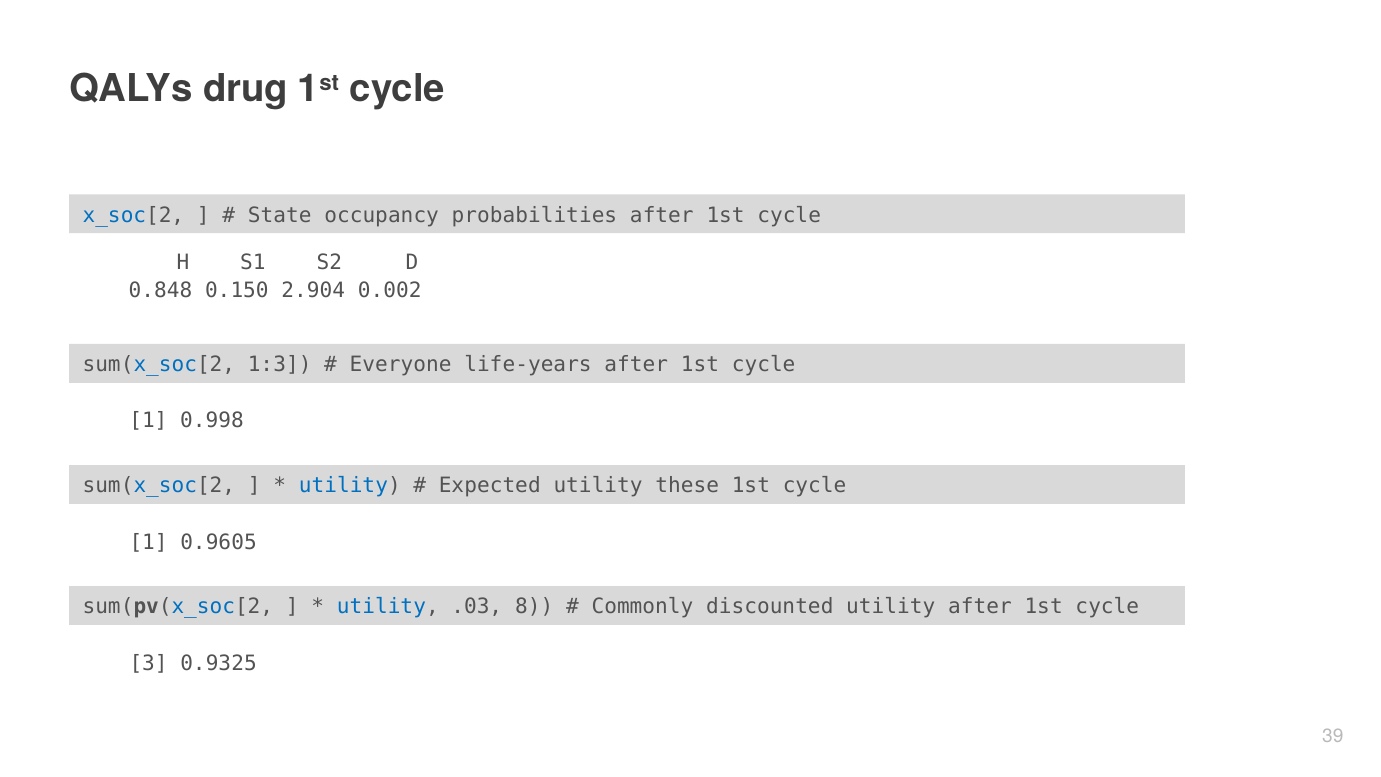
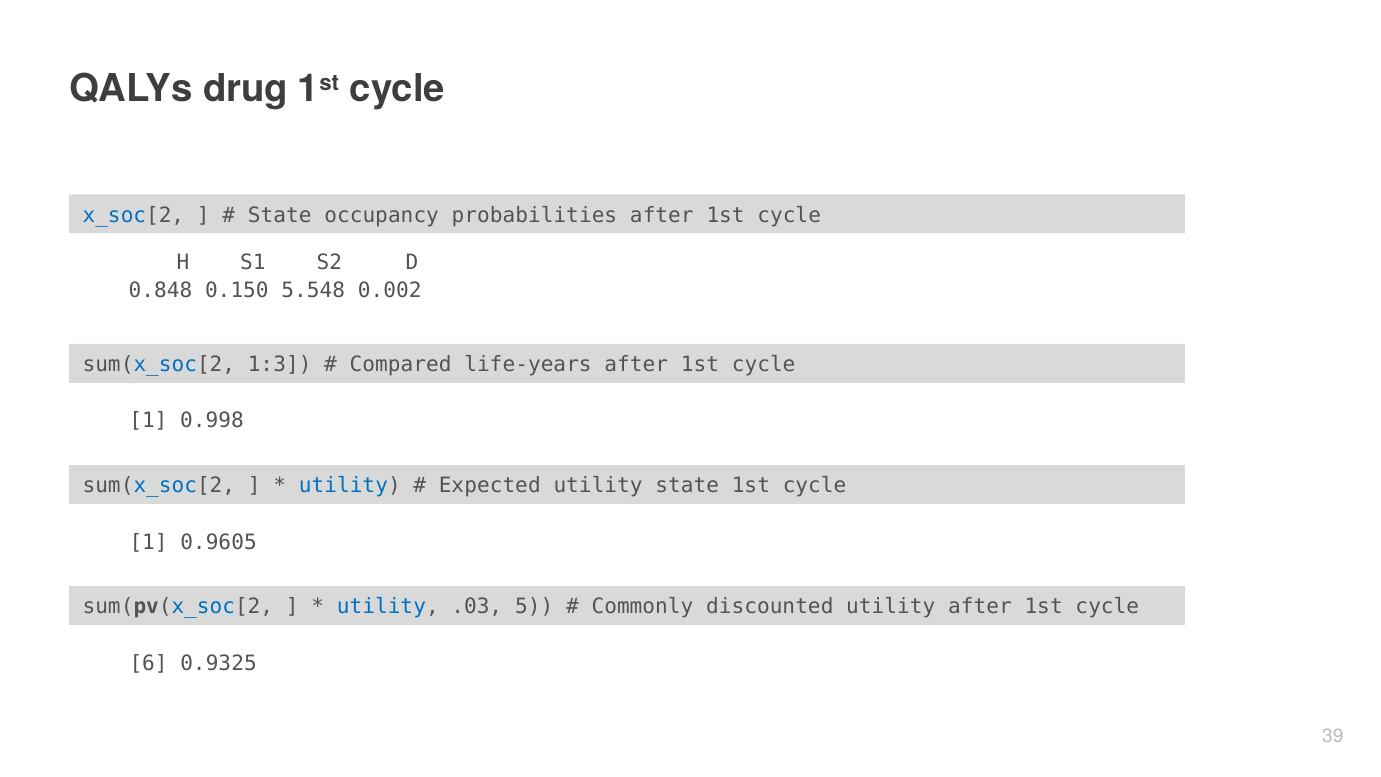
2.904: 2.904 -> 5.548
Everyone: Everyone -> Compared
utility these: these -> state
8: 8 -> 5
3: 3 -> 6
